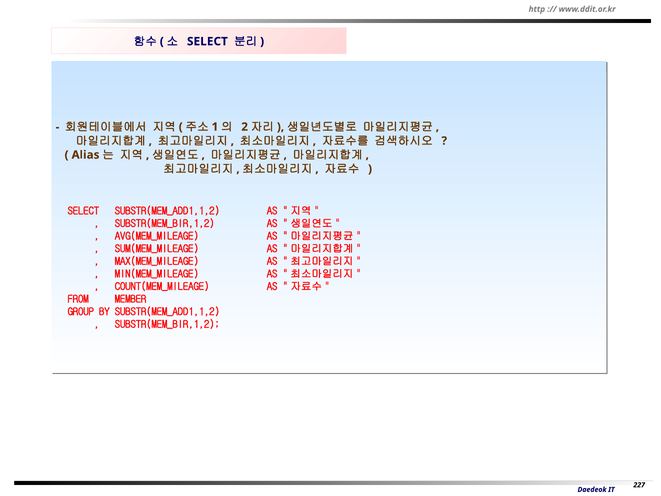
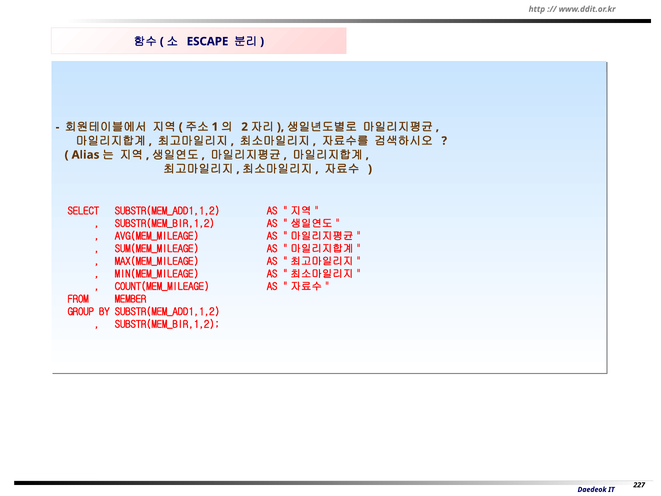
SELECT at (207, 41): SELECT -> ESCAPE
